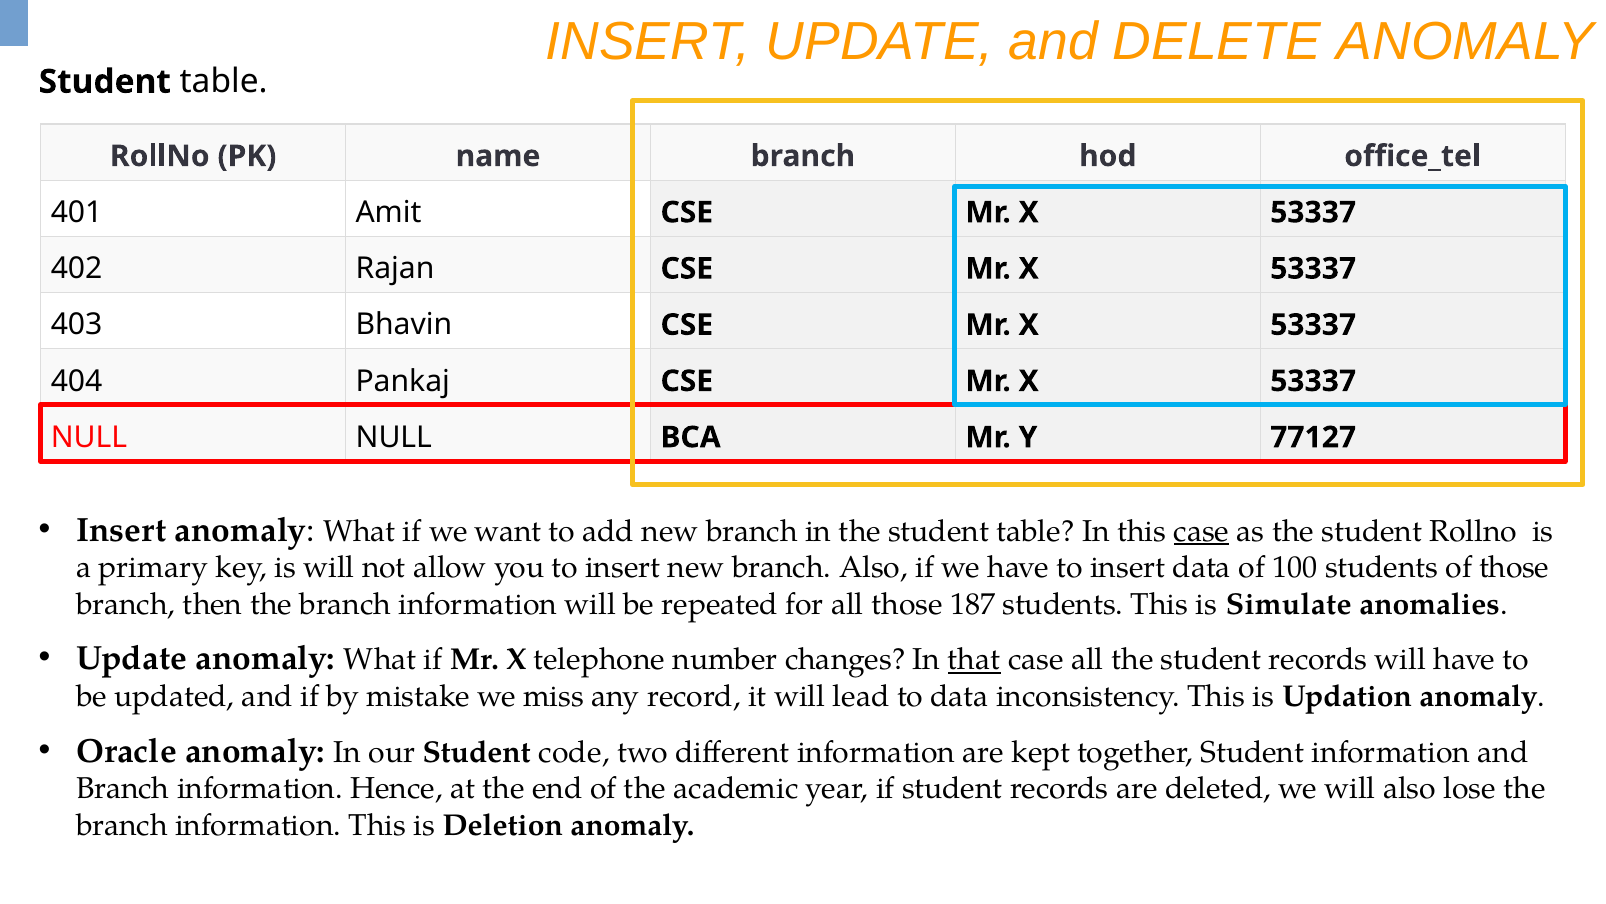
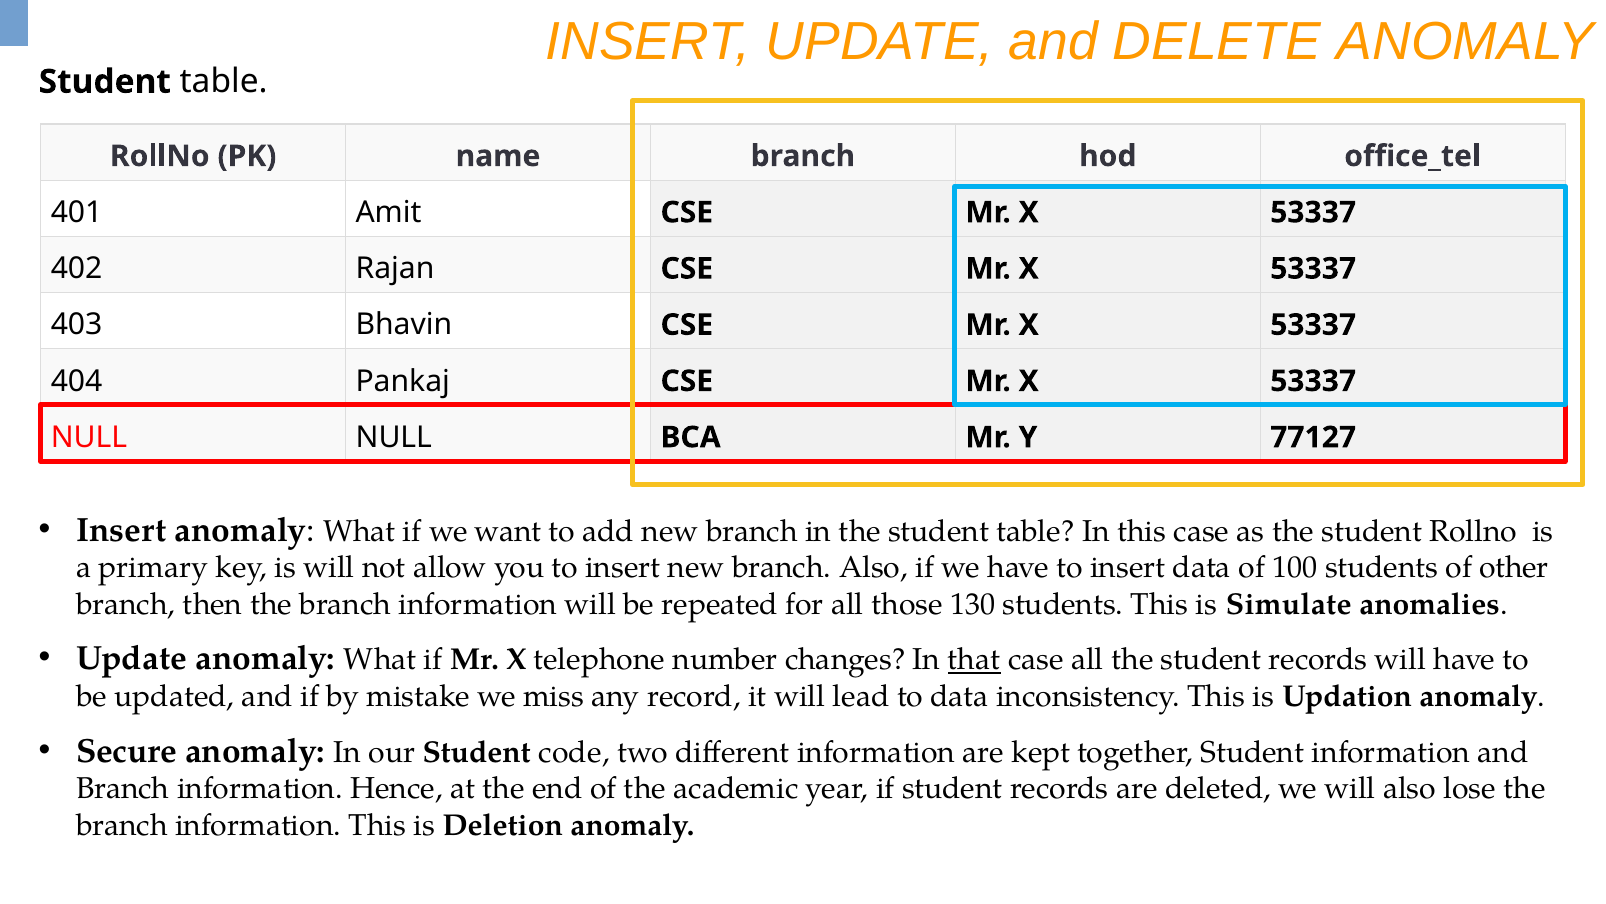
case at (1202, 531) underline: present -> none
of those: those -> other
187: 187 -> 130
Oracle: Oracle -> Secure
